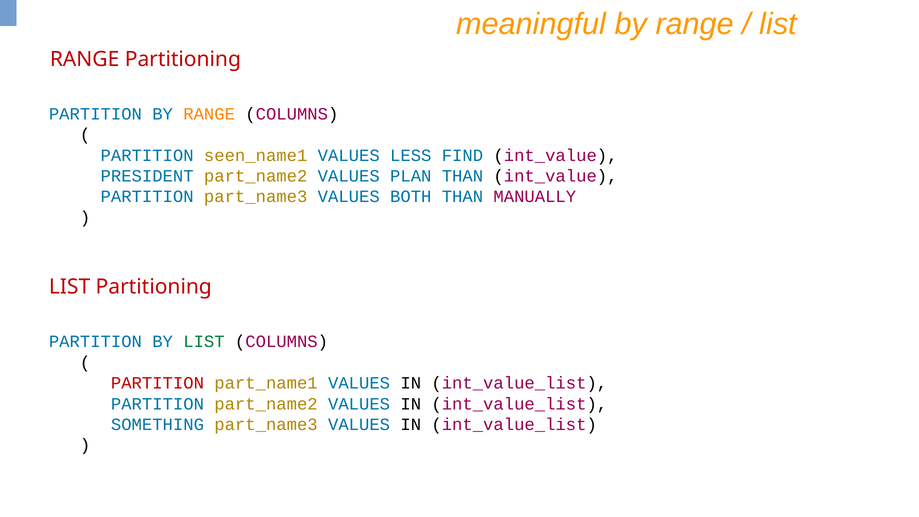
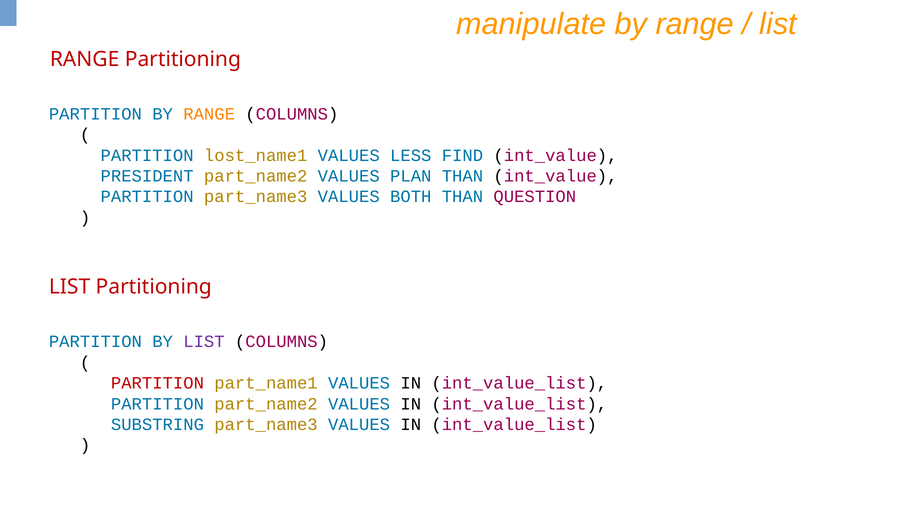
meaningful: meaningful -> manipulate
seen_name1: seen_name1 -> lost_name1
MANUALLY: MANUALLY -> QUESTION
LIST at (204, 342) colour: green -> purple
SOMETHING: SOMETHING -> SUBSTRING
